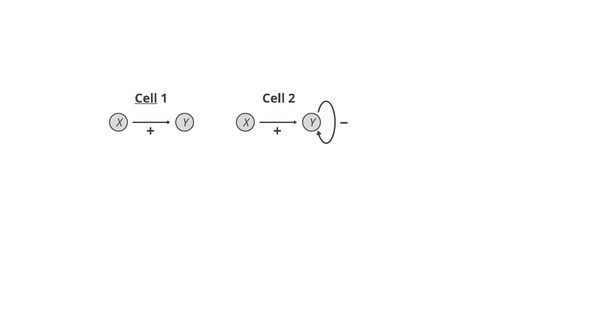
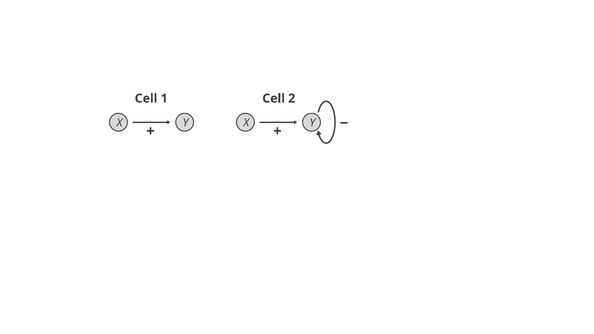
Cell at (146, 98) underline: present -> none
